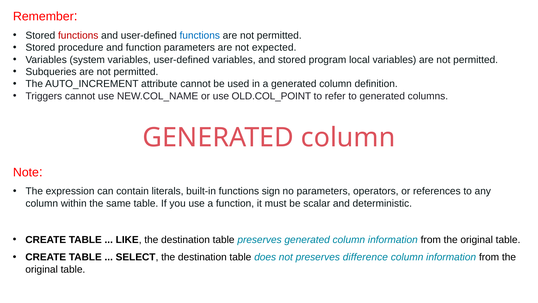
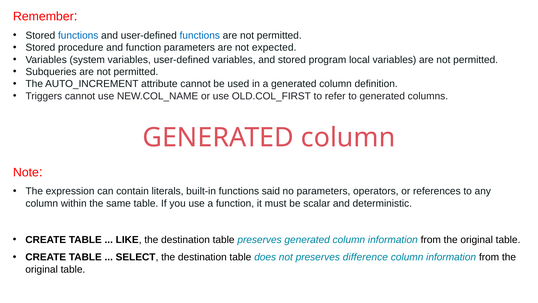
functions at (78, 35) colour: red -> blue
OLD.COL_POINT: OLD.COL_POINT -> OLD.COL_FIRST
sign: sign -> said
